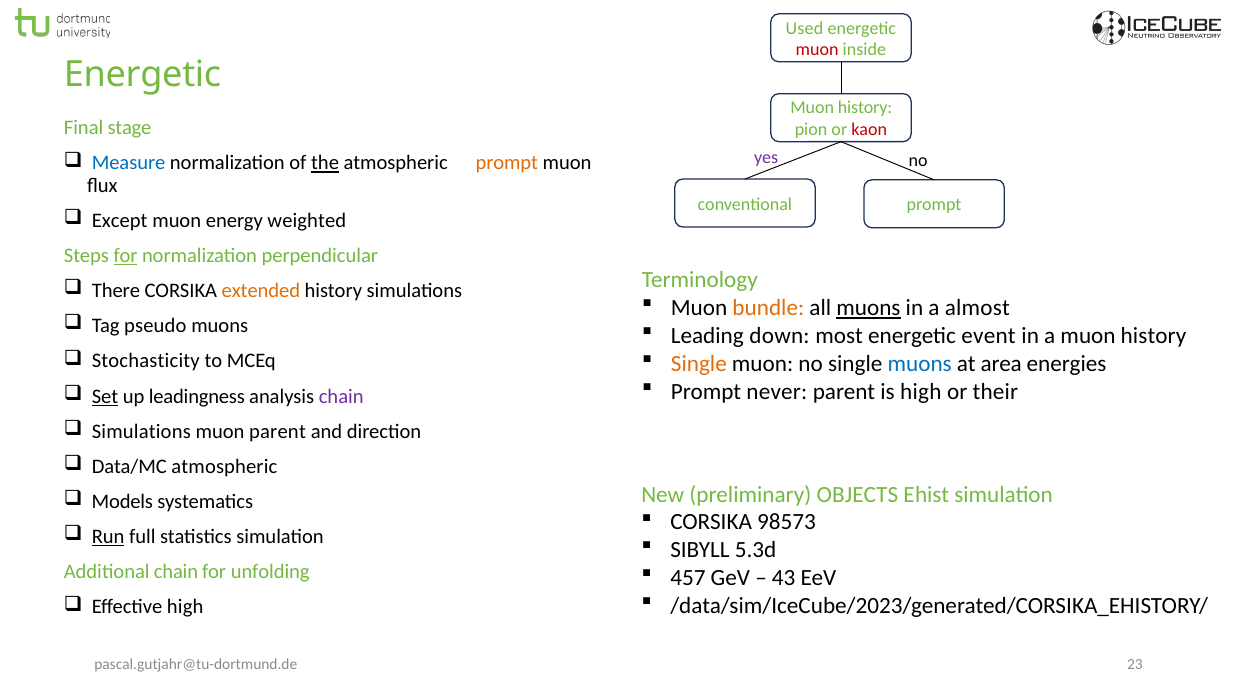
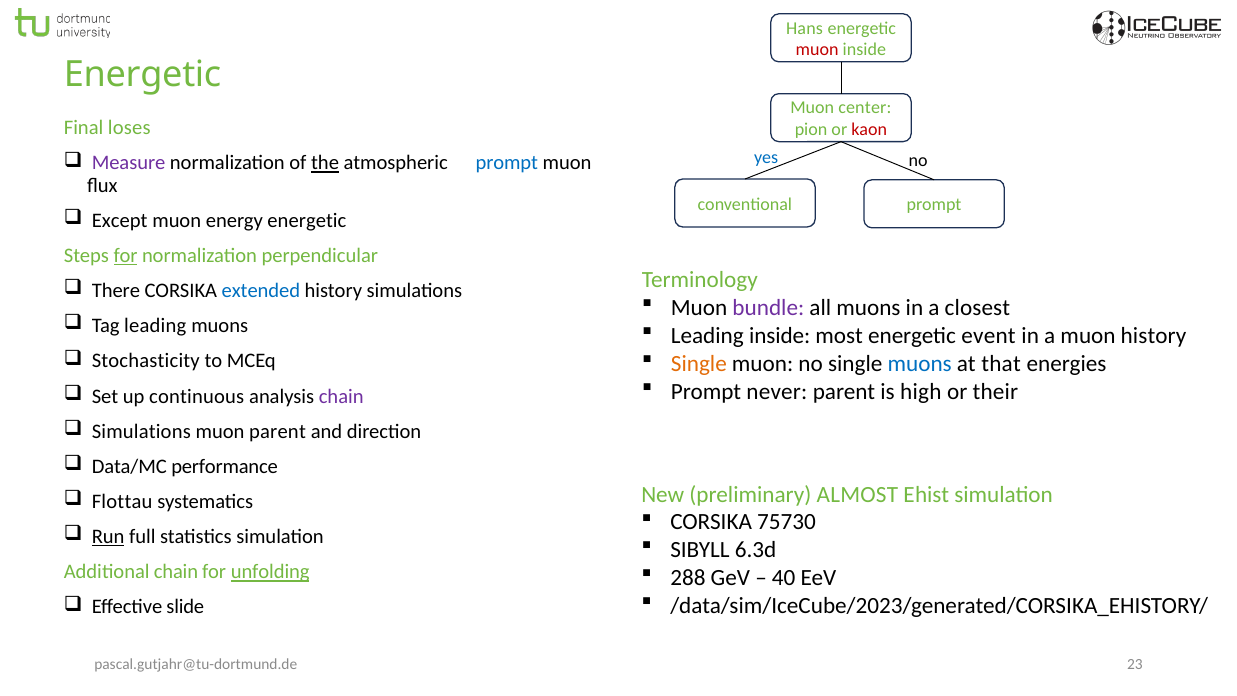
Used: Used -> Hans
history at (865, 108): history -> center
stage: stage -> loses
yes colour: purple -> blue
Measure colour: blue -> purple
prompt at (507, 163) colour: orange -> blue
energy weighted: weighted -> energetic
extended colour: orange -> blue
bundle colour: orange -> purple
muons at (868, 308) underline: present -> none
almost: almost -> closest
Tag pseudo: pseudo -> leading
Leading down: down -> inside
area: area -> that
Set underline: present -> none
leadingness: leadingness -> continuous
Data/MC atmospheric: atmospheric -> performance
OBJECTS: OBJECTS -> ALMOST
Models: Models -> Flottau
98573: 98573 -> 75730
5.3d: 5.3d -> 6.3d
unfolding underline: none -> present
457: 457 -> 288
43: 43 -> 40
Effective high: high -> slide
